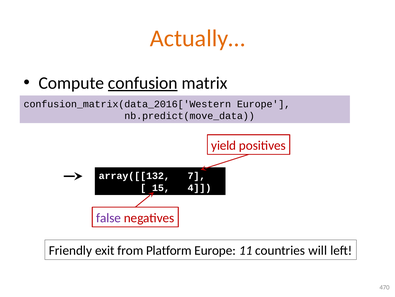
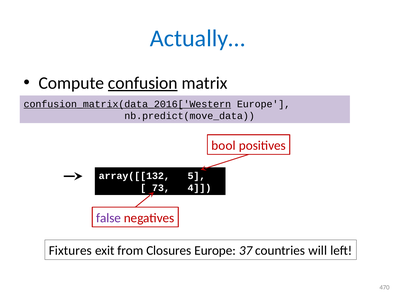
Actually… colour: orange -> blue
confusion_matrix(data_2016['Western underline: none -> present
yield: yield -> bool
7: 7 -> 5
15: 15 -> 73
Friendly: Friendly -> Fixtures
Platform: Platform -> Closures
11: 11 -> 37
